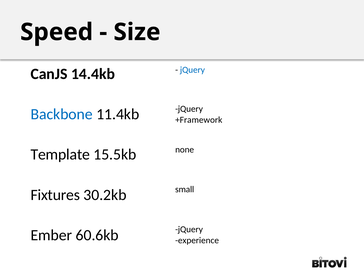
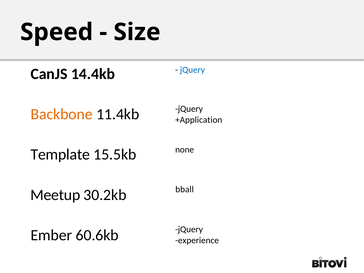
Backbone colour: blue -> orange
+Framework: +Framework -> +Application
small: small -> bball
Fixtures: Fixtures -> Meetup
